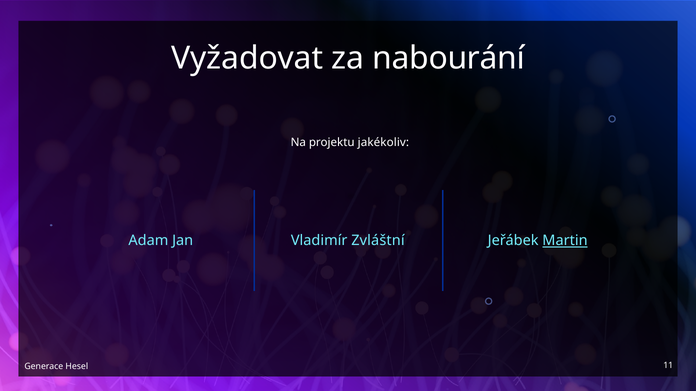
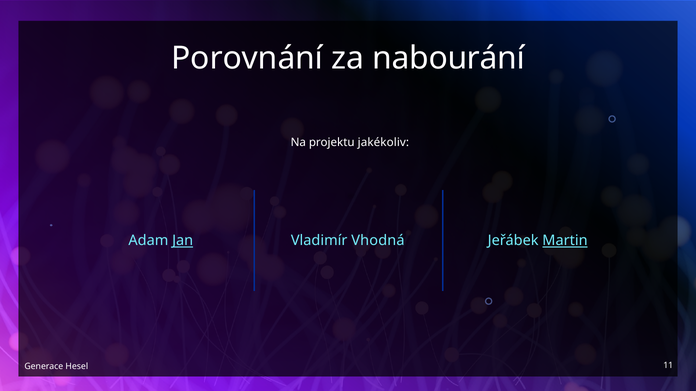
Vyžadovat: Vyžadovat -> Porovnání
Jan underline: none -> present
Zvláštní: Zvláštní -> Vhodná
